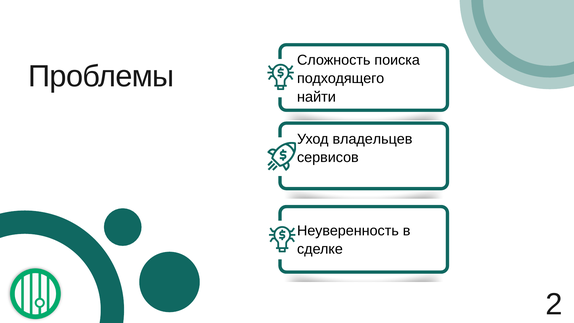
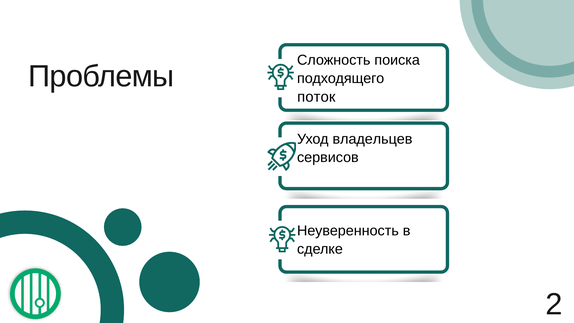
найти: найти -> поток
